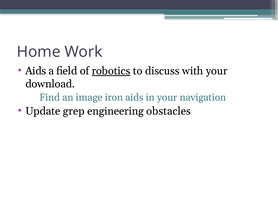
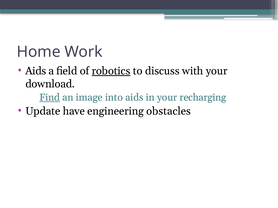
Find underline: none -> present
iron: iron -> into
navigation: navigation -> recharging
grep: grep -> have
